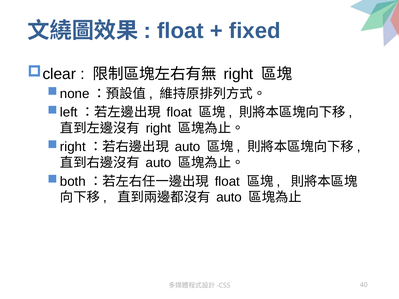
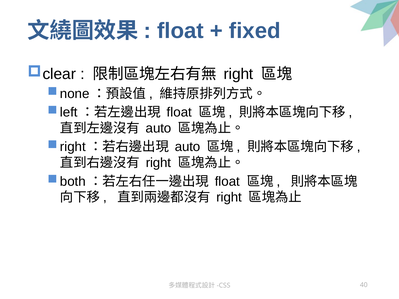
right at (158, 128): right -> auto
auto at (158, 163): auto -> right
auto at (229, 198): auto -> right
